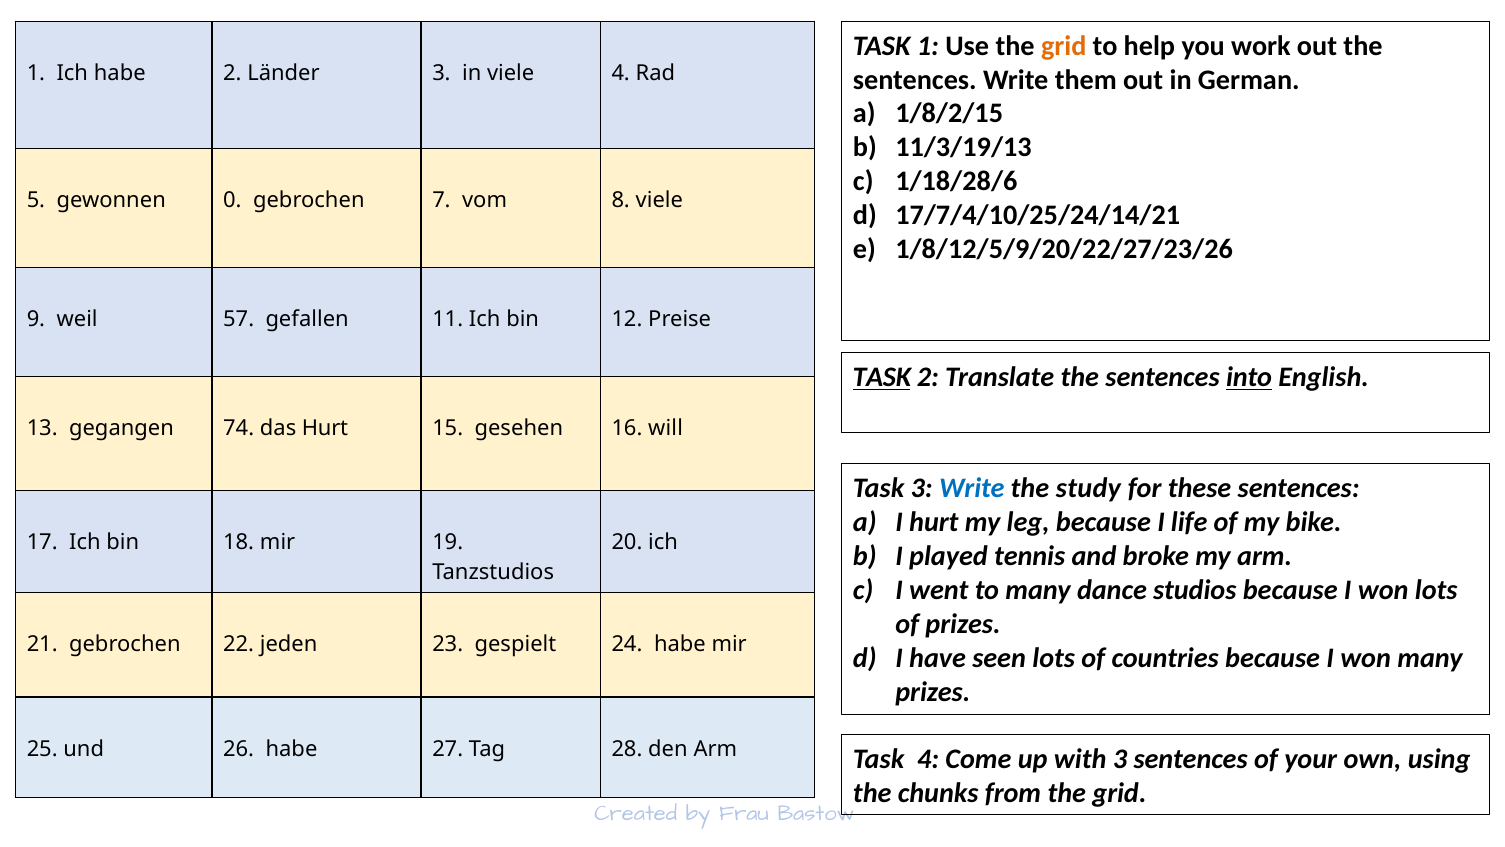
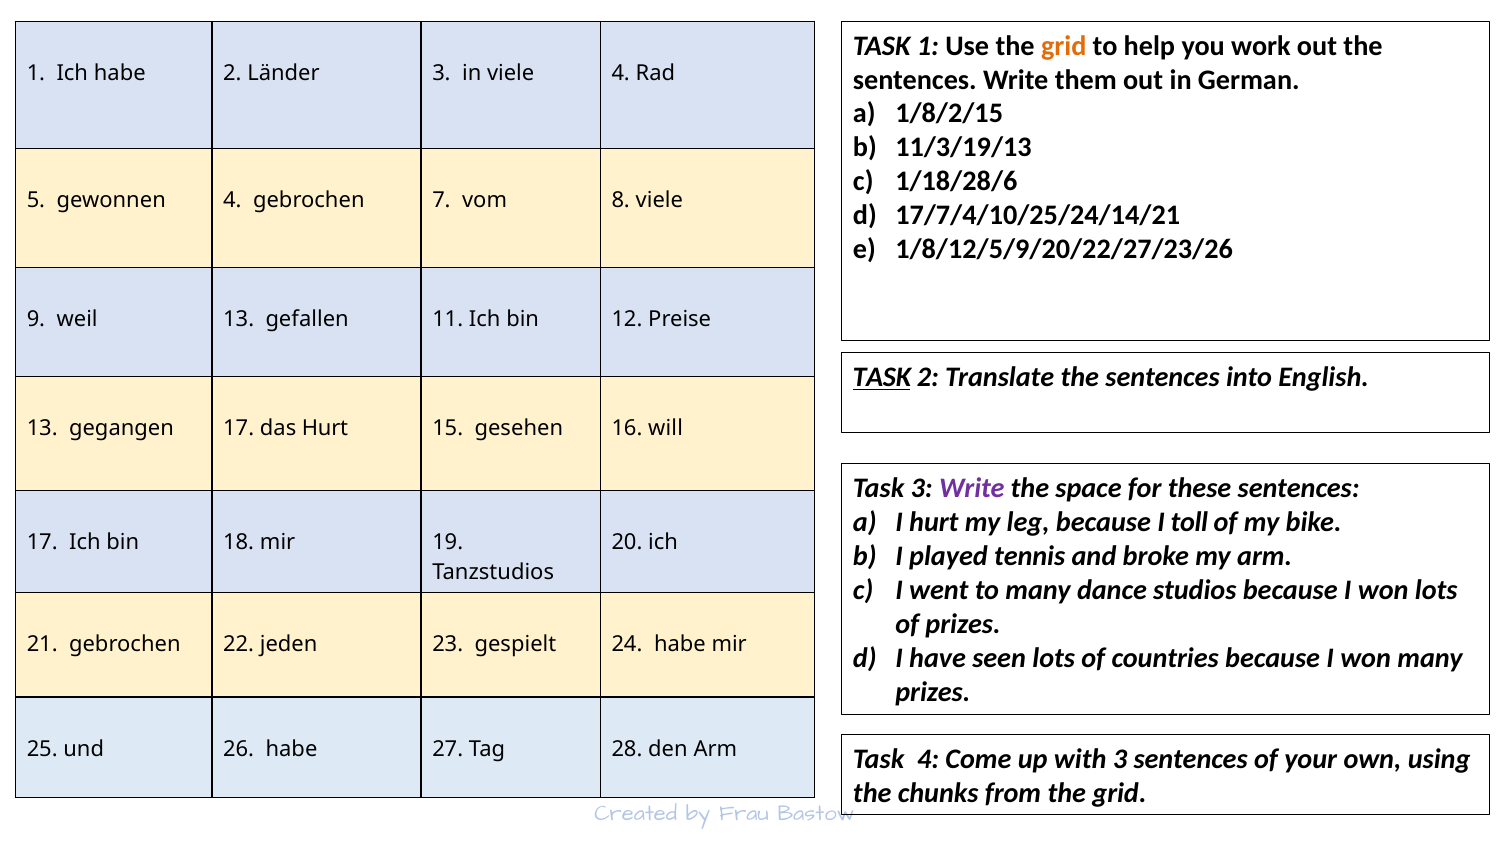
gewonnen 0: 0 -> 4
weil 57: 57 -> 13
into underline: present -> none
gegangen 74: 74 -> 17
Write at (972, 488) colour: blue -> purple
study: study -> space
life: life -> toll
